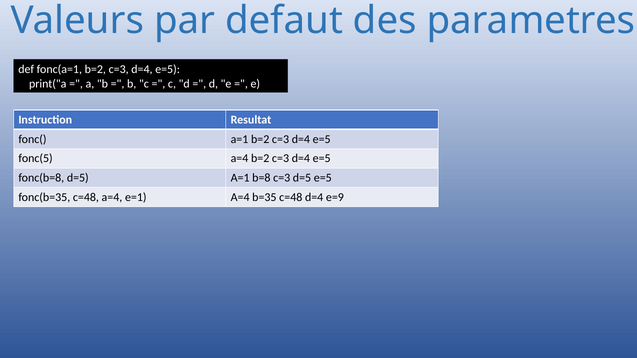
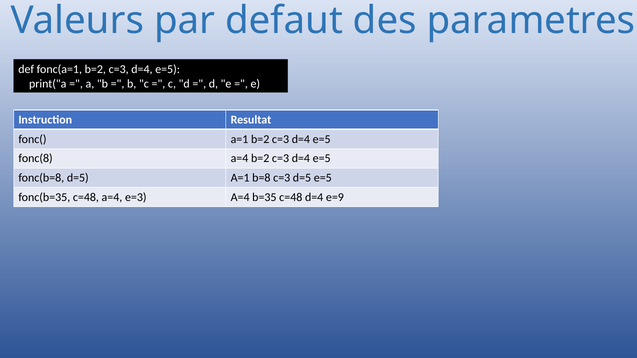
fonc(5: fonc(5 -> fonc(8
e=1: e=1 -> e=3
